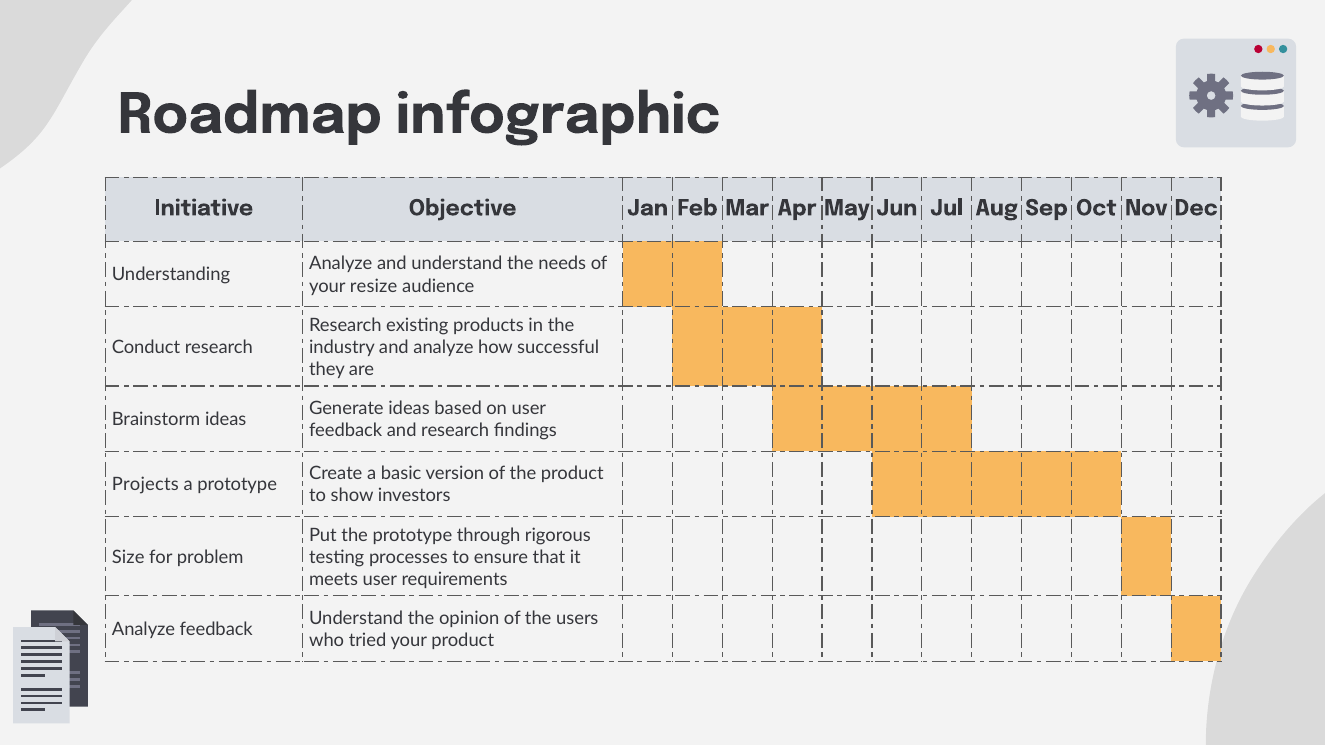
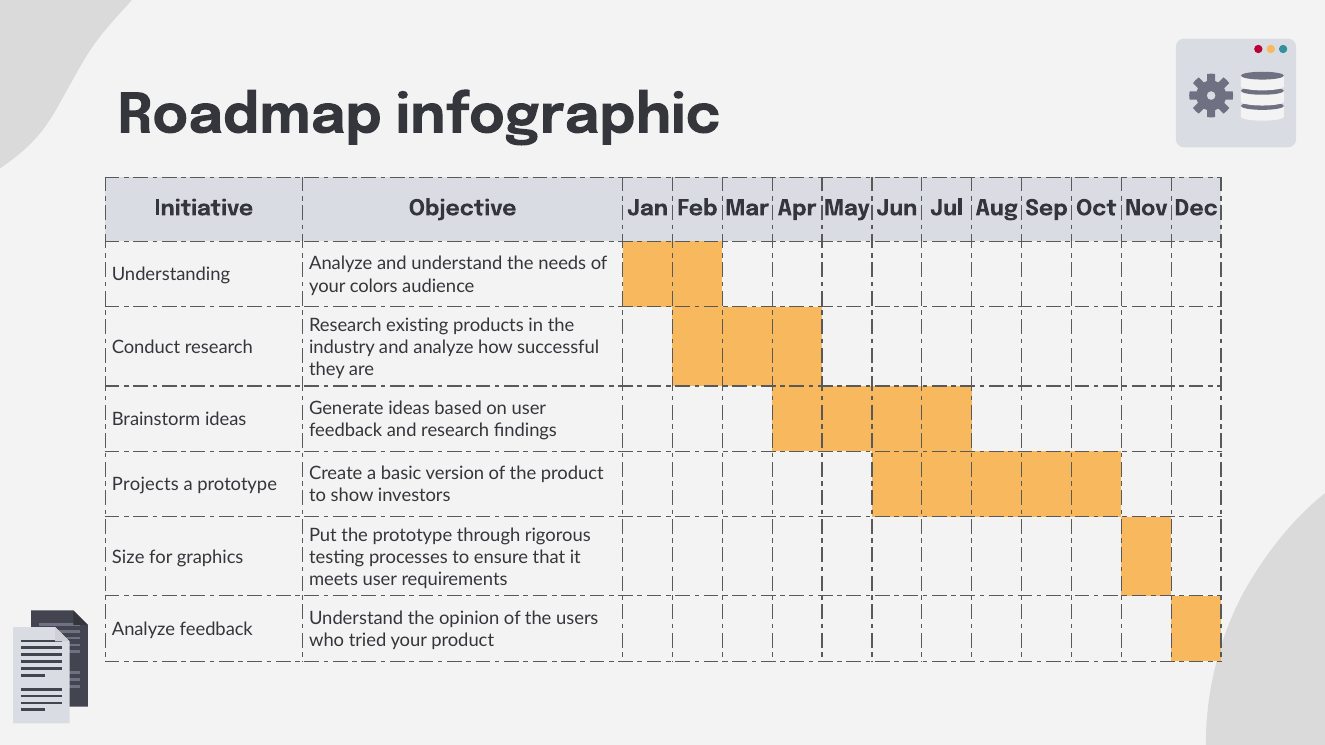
resize: resize -> colors
problem: problem -> graphics
